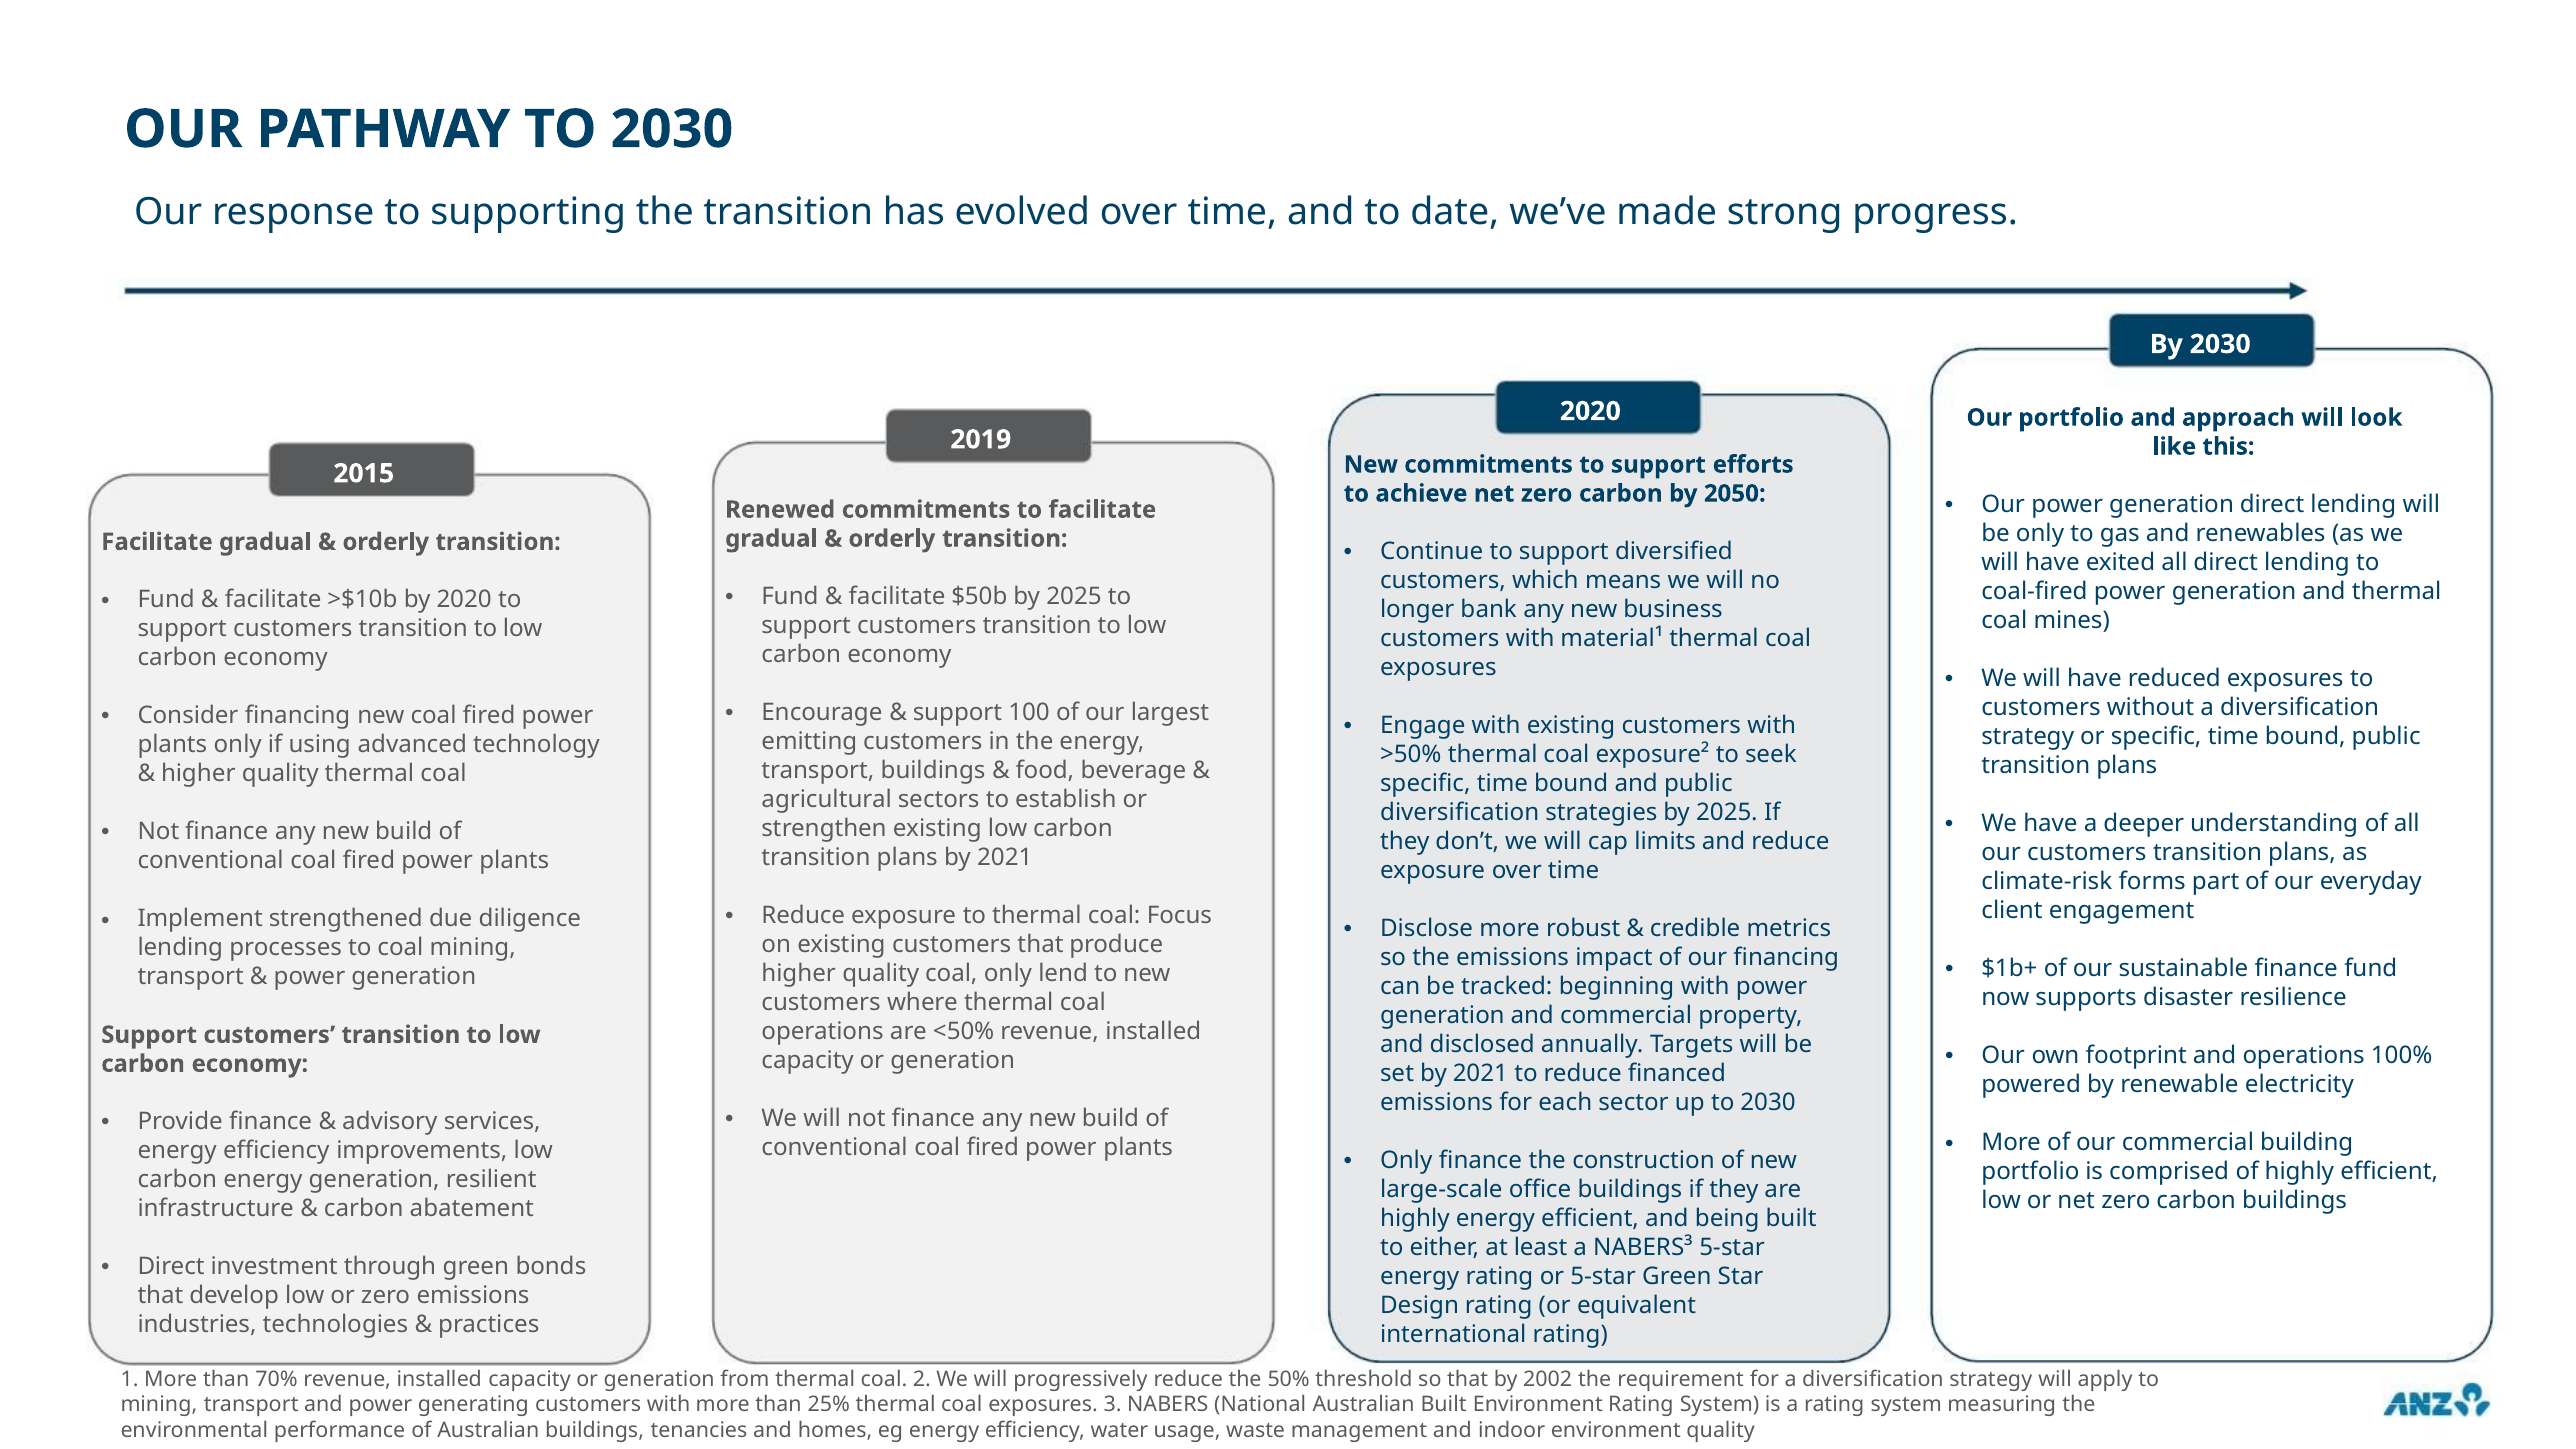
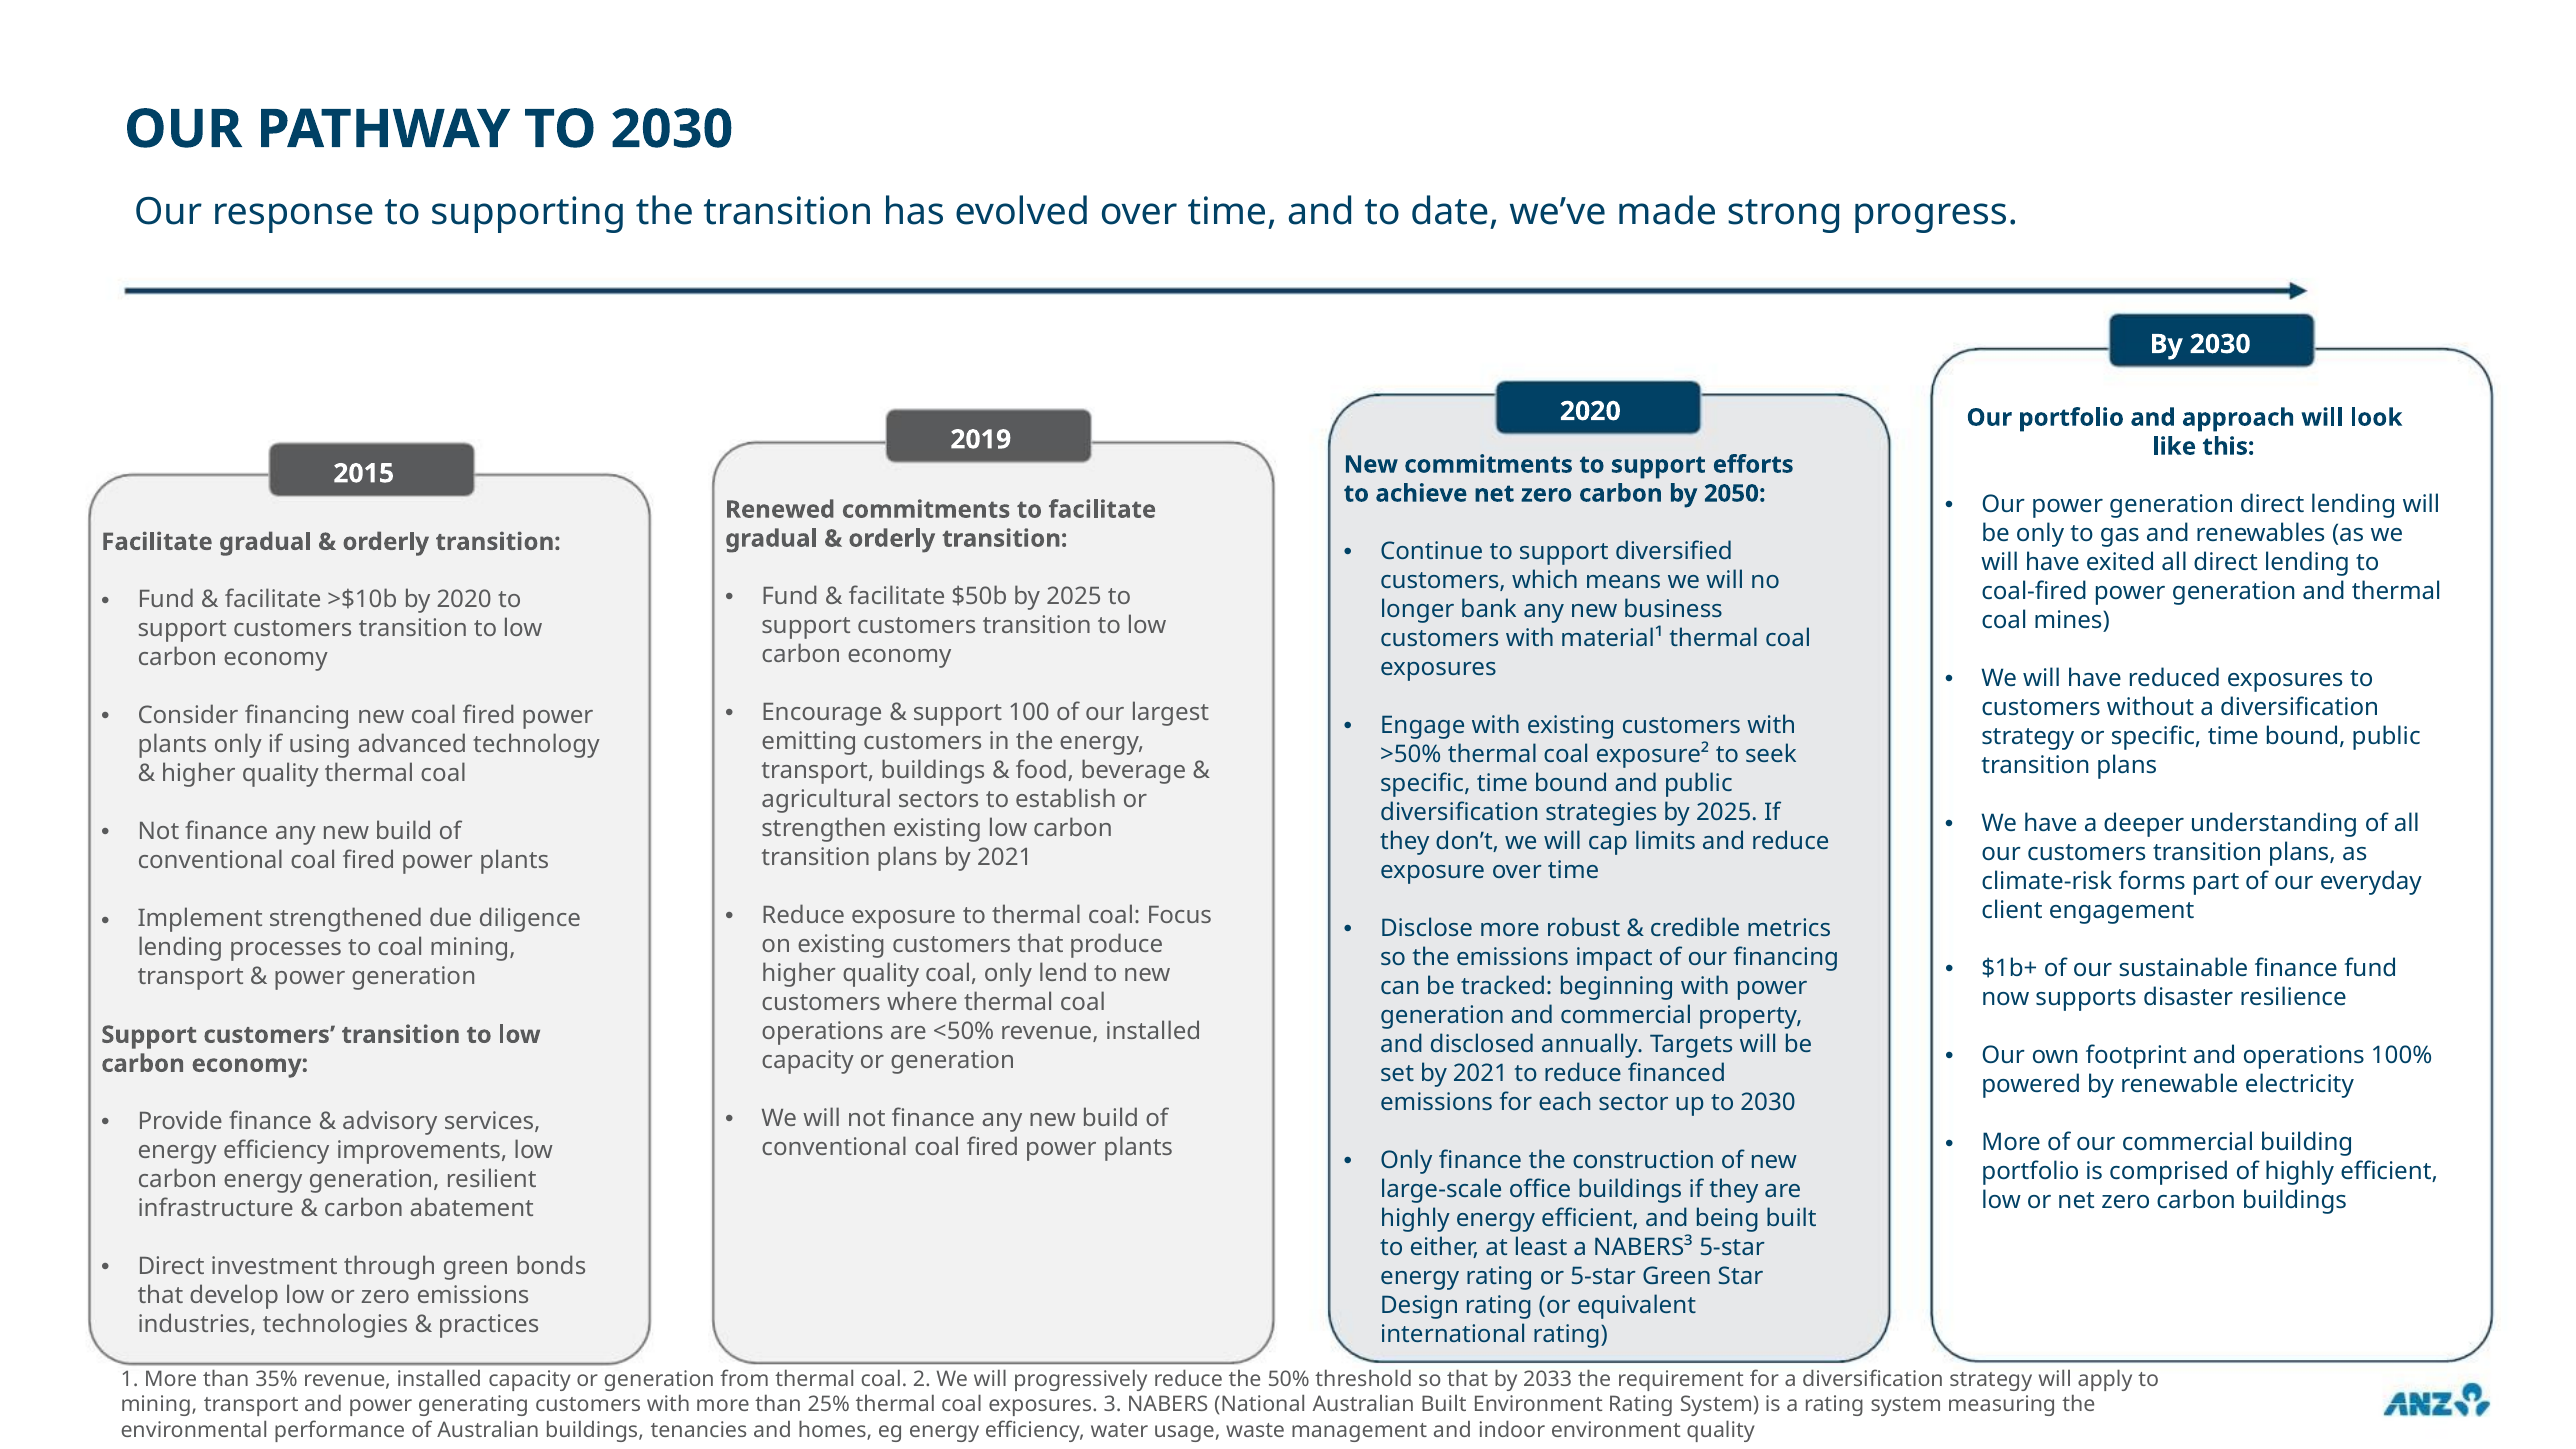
70%: 70% -> 35%
2002: 2002 -> 2033
